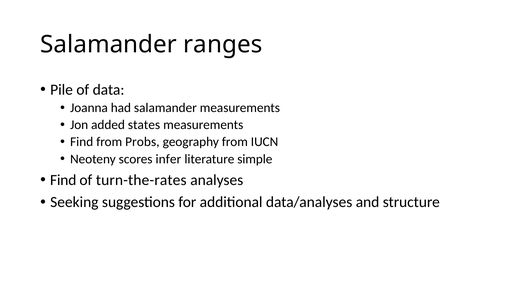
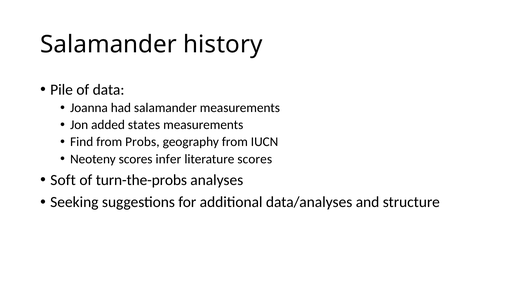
ranges: ranges -> history
literature simple: simple -> scores
Find at (63, 180): Find -> Soft
turn-the-rates: turn-the-rates -> turn-the-probs
